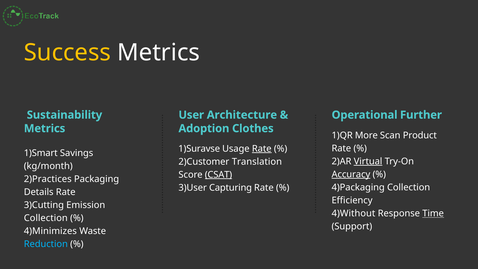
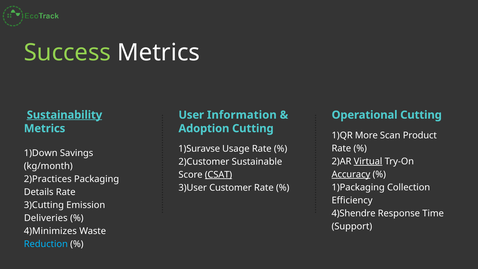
Success colour: yellow -> light green
Sustainability underline: none -> present
Architecture: Architecture -> Information
Operational Further: Further -> Cutting
Adoption Clothes: Clothes -> Cutting
Rate at (262, 149) underline: present -> none
1)Smart: 1)Smart -> 1)Down
Translation: Translation -> Sustainable
4)Packaging: 4)Packaging -> 1)Packaging
Capturing: Capturing -> Customer
4)Without: 4)Without -> 4)Shendre
Time underline: present -> none
Collection at (46, 218): Collection -> Deliveries
